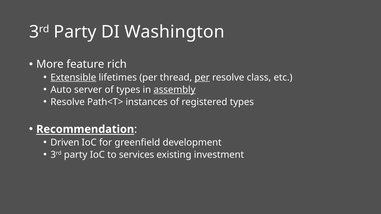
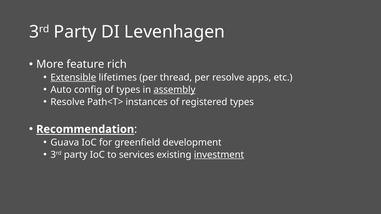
Washington: Washington -> Levenhagen
per at (202, 78) underline: present -> none
class: class -> apps
server: server -> config
Driven: Driven -> Guava
investment underline: none -> present
